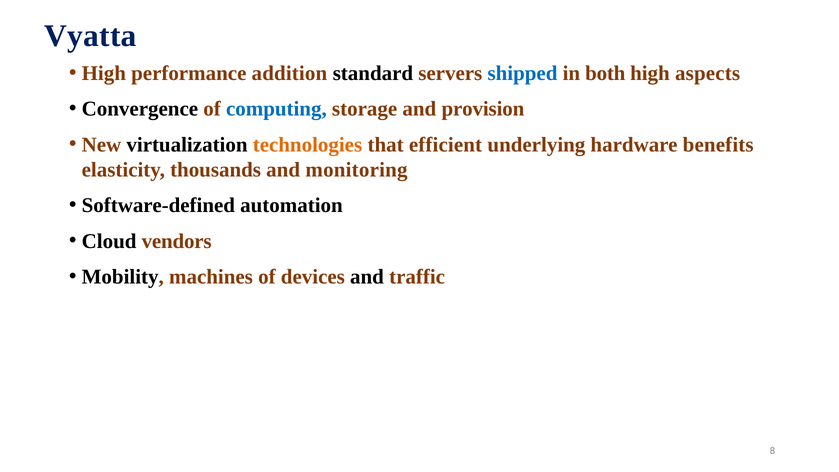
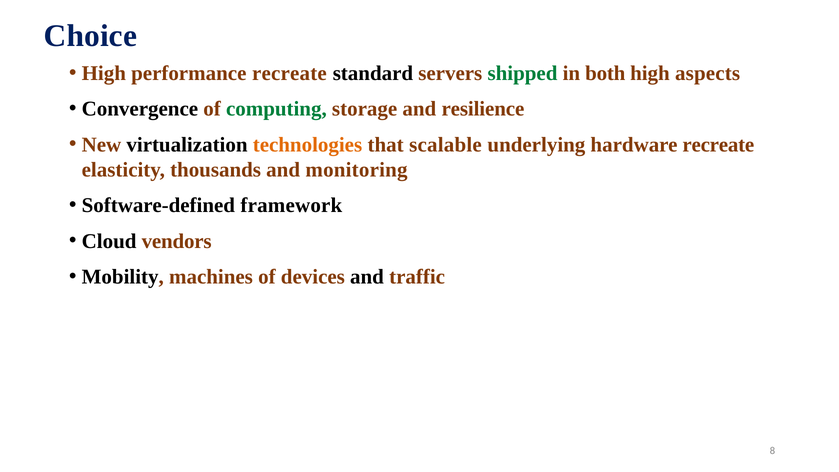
Vyatta: Vyatta -> Choice
performance addition: addition -> recreate
shipped colour: blue -> green
computing colour: blue -> green
provision: provision -> resilience
efficient: efficient -> scalable
hardware benefits: benefits -> recreate
automation: automation -> framework
